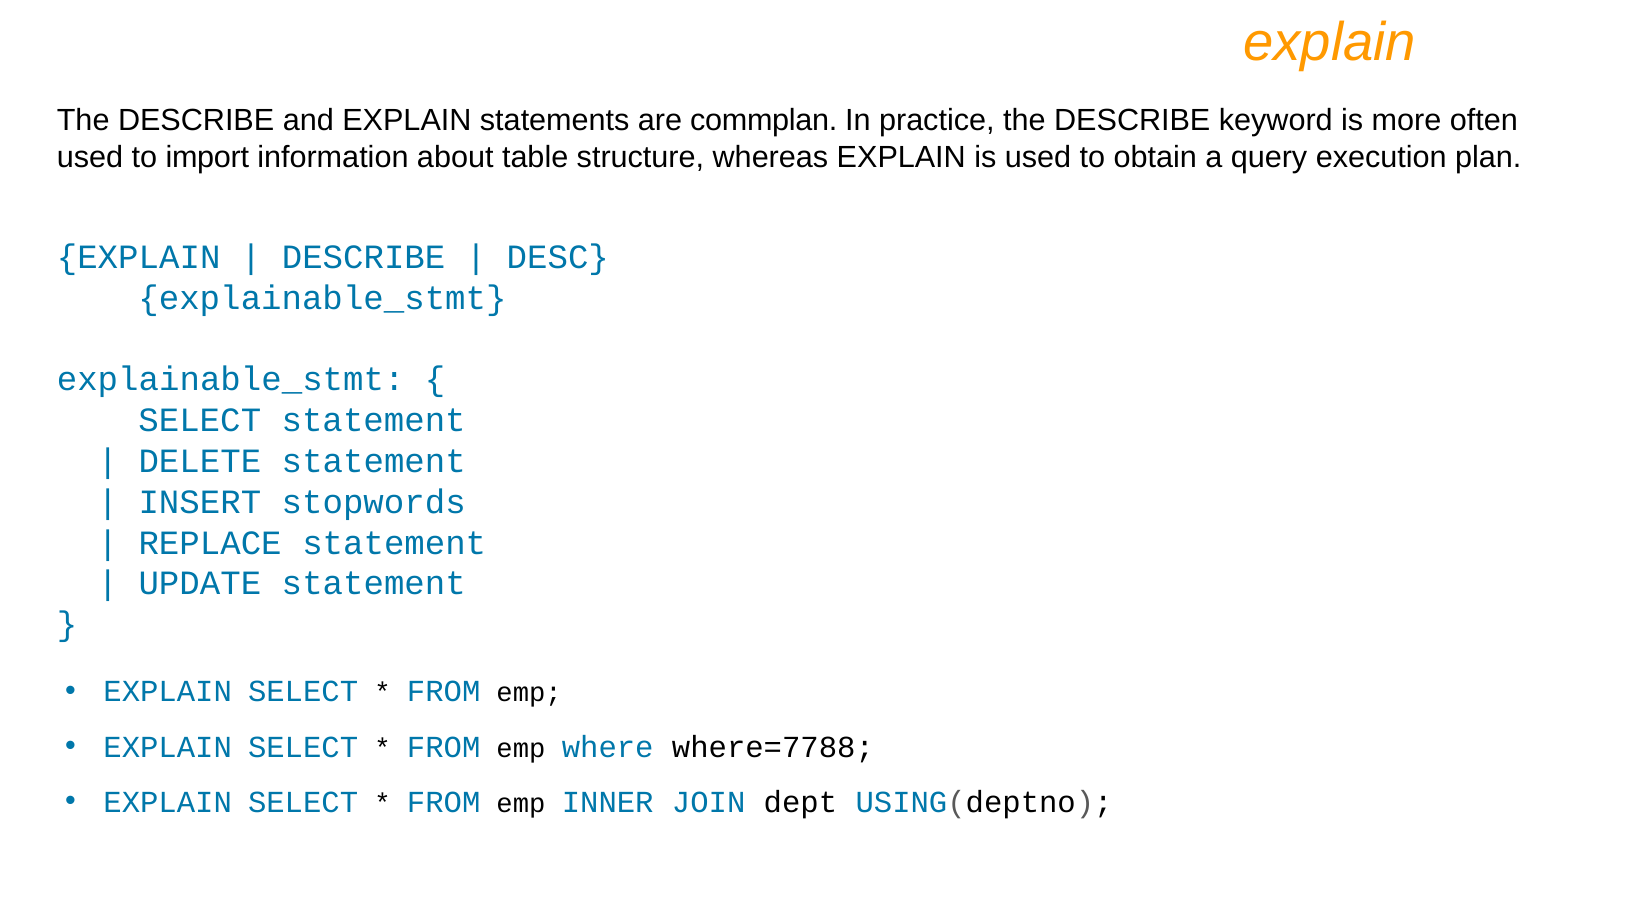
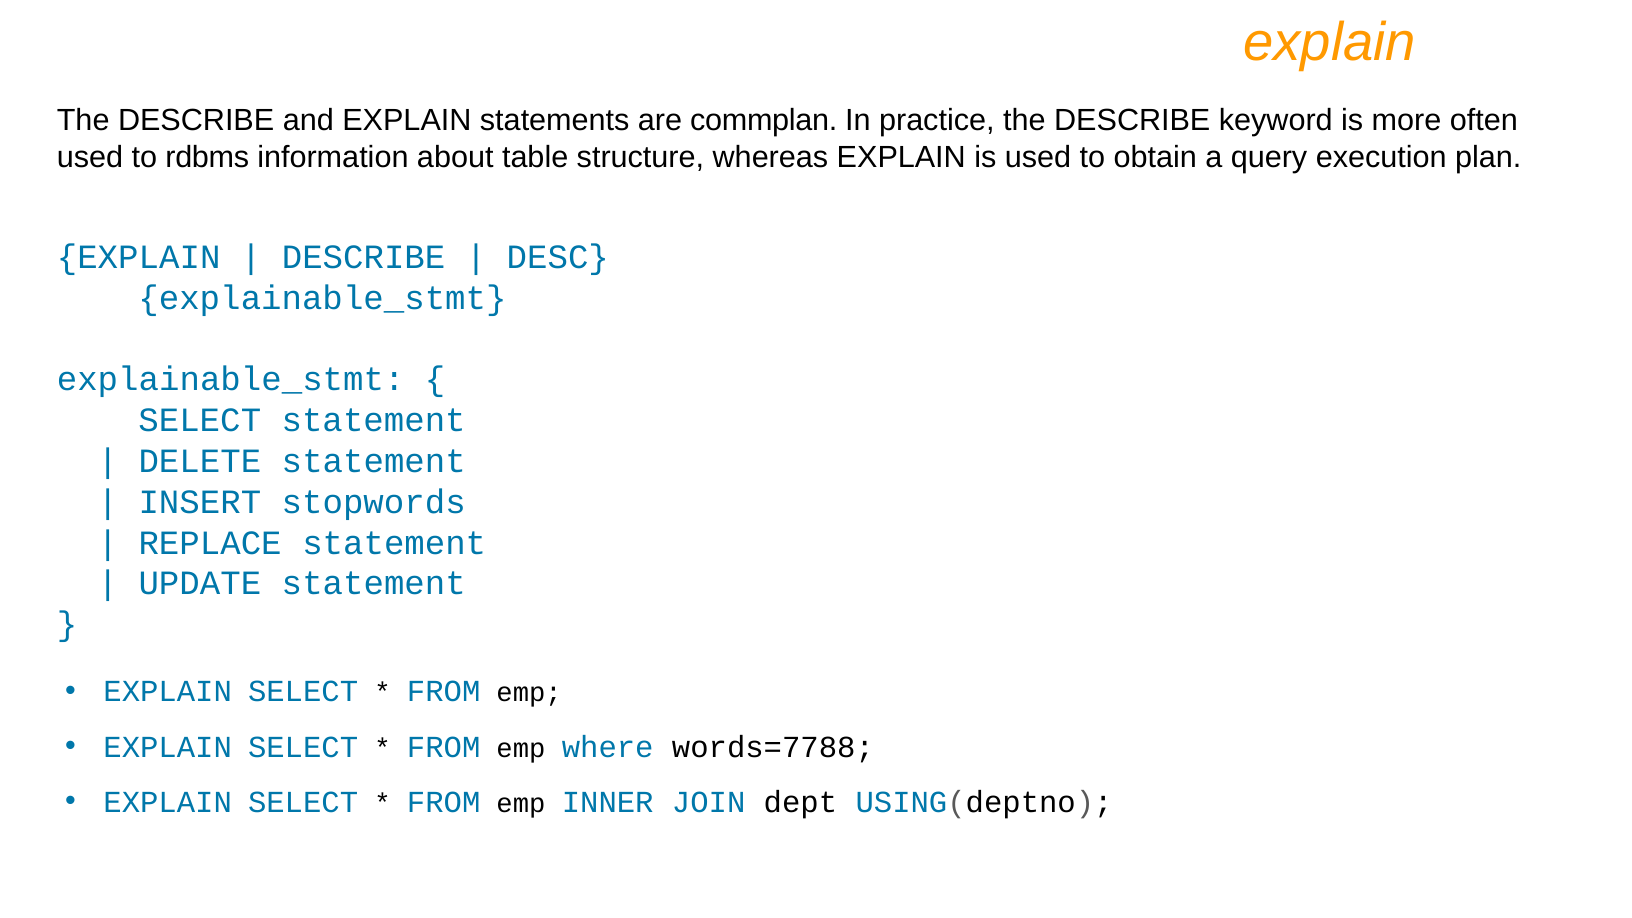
import: import -> rdbms
where=7788: where=7788 -> words=7788
